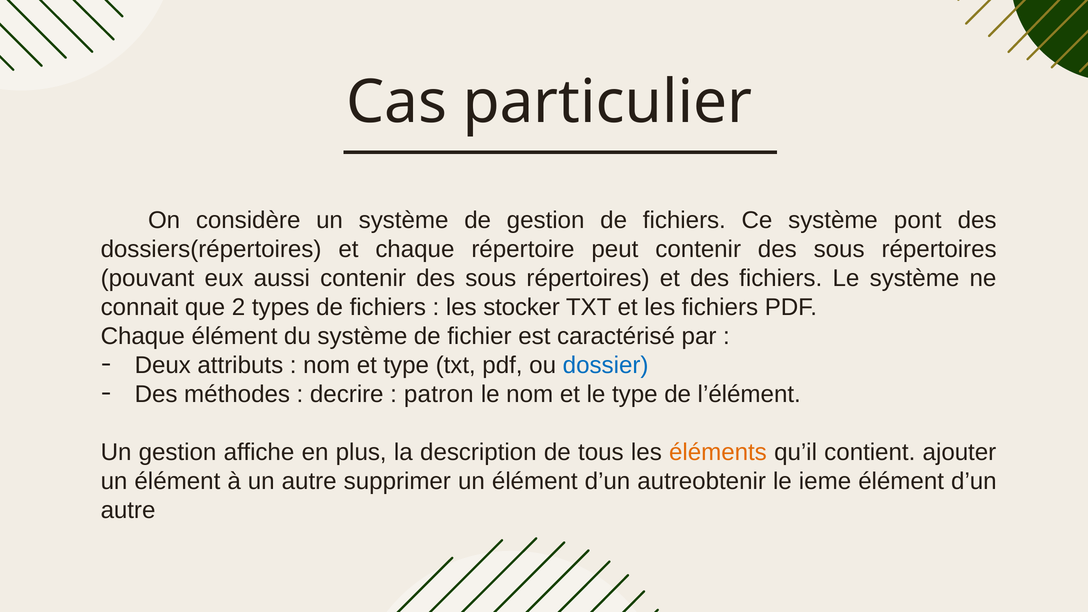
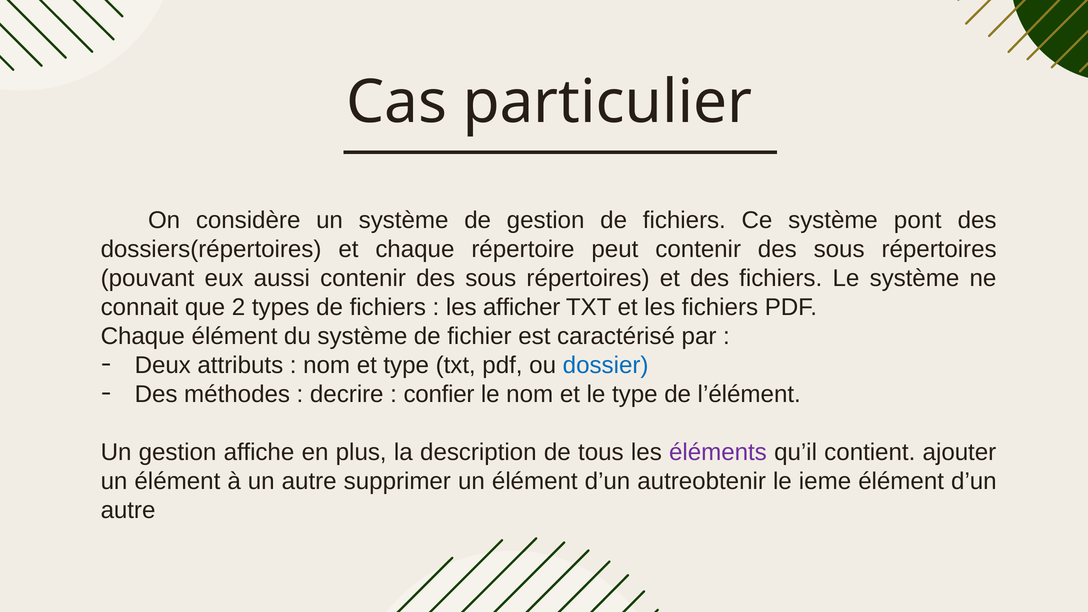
stocker: stocker -> afficher
patron: patron -> confier
éléments colour: orange -> purple
